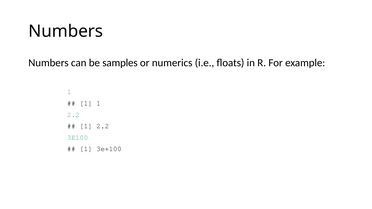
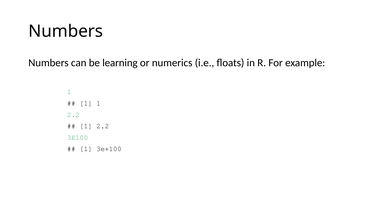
samples: samples -> learning
